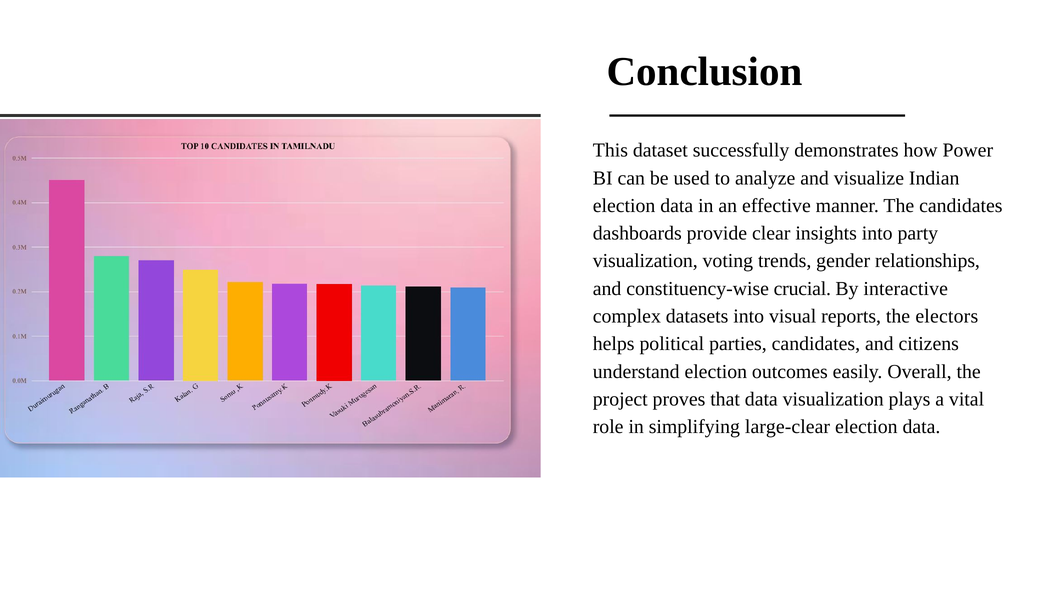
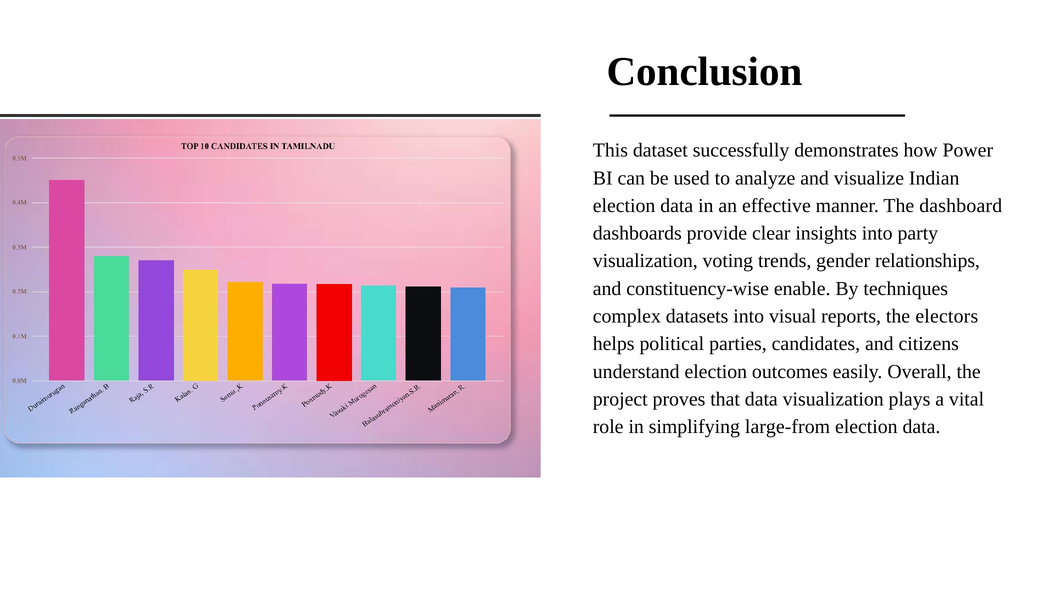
The candidates: candidates -> dashboard
crucial: crucial -> enable
interactive: interactive -> techniques
large-clear: large-clear -> large-from
